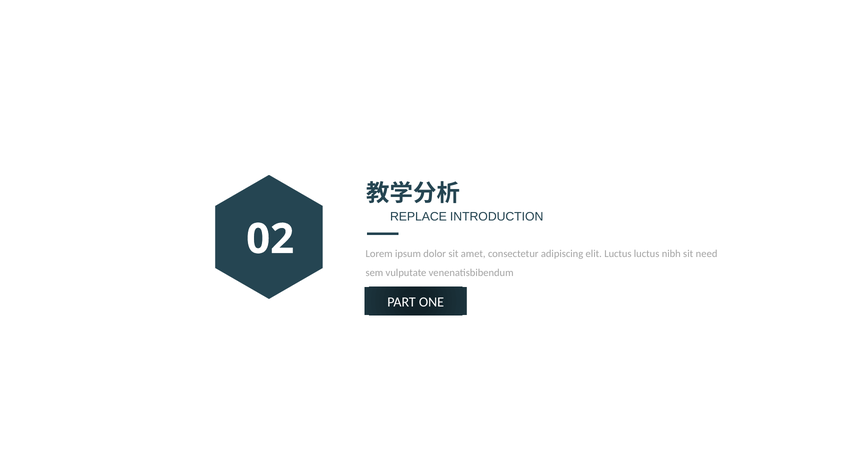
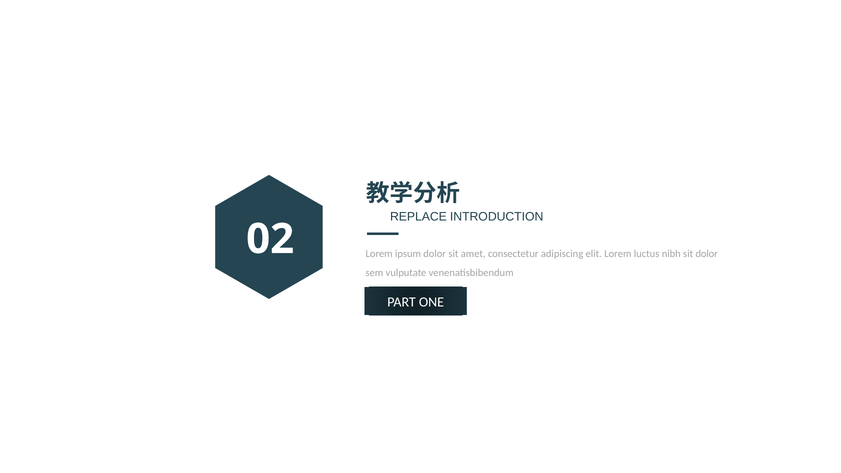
elit Luctus: Luctus -> Lorem
sit need: need -> dolor
